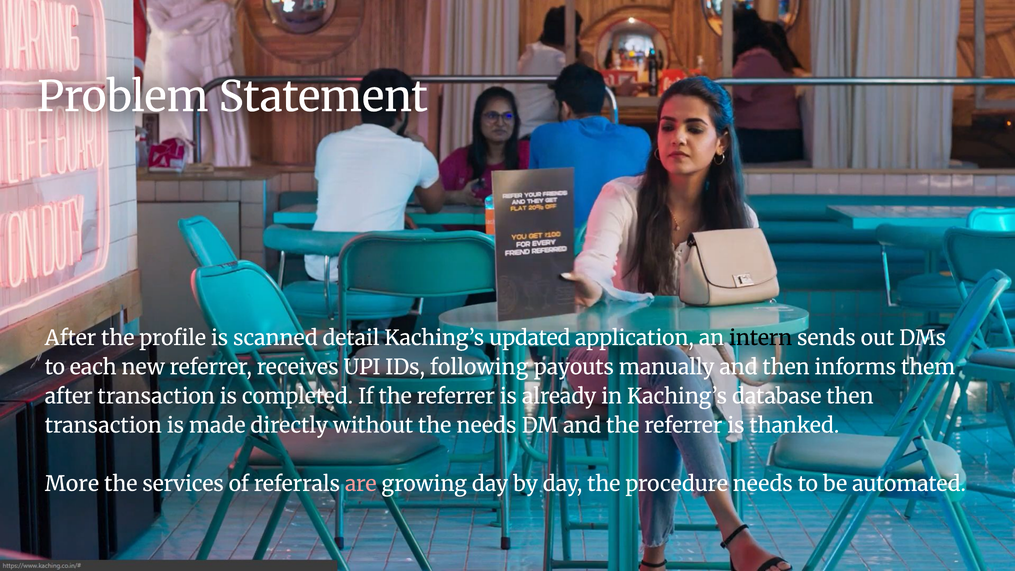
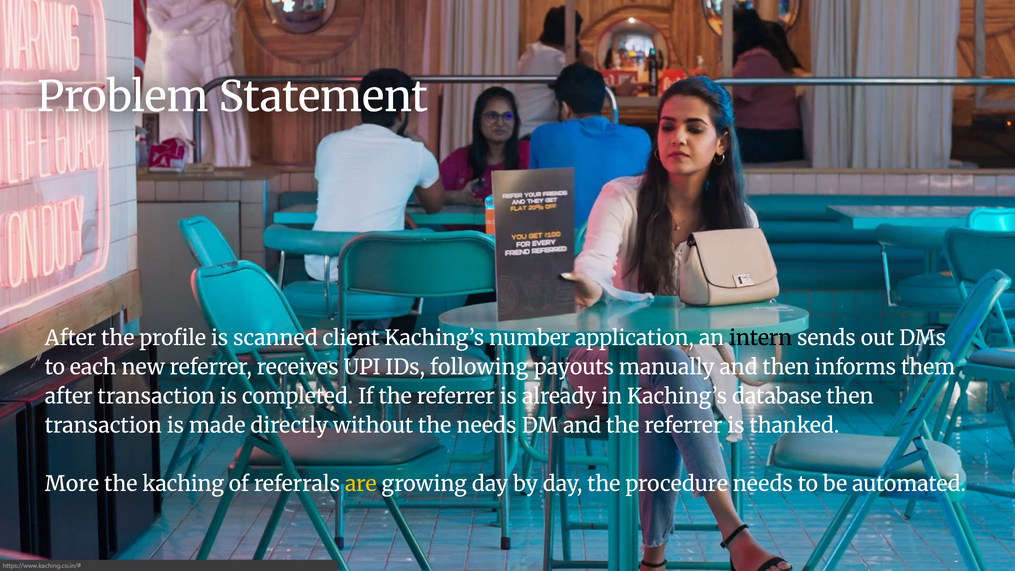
detail: detail -> client
updated: updated -> number
services: services -> kaching
are colour: pink -> yellow
